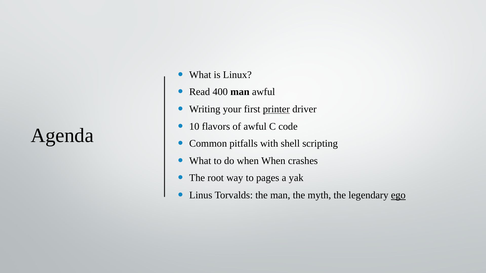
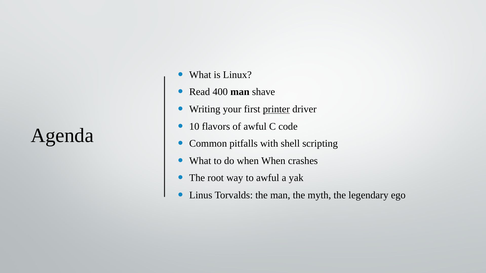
man awful: awful -> shave
to pages: pages -> awful
ego underline: present -> none
